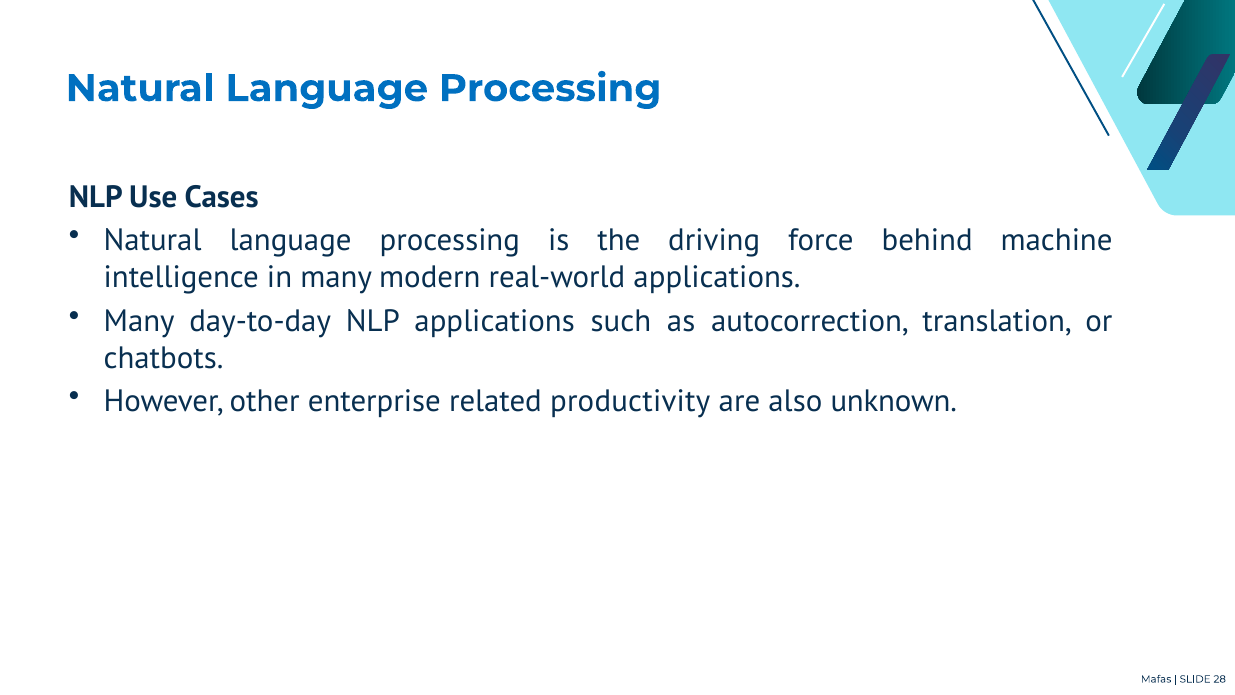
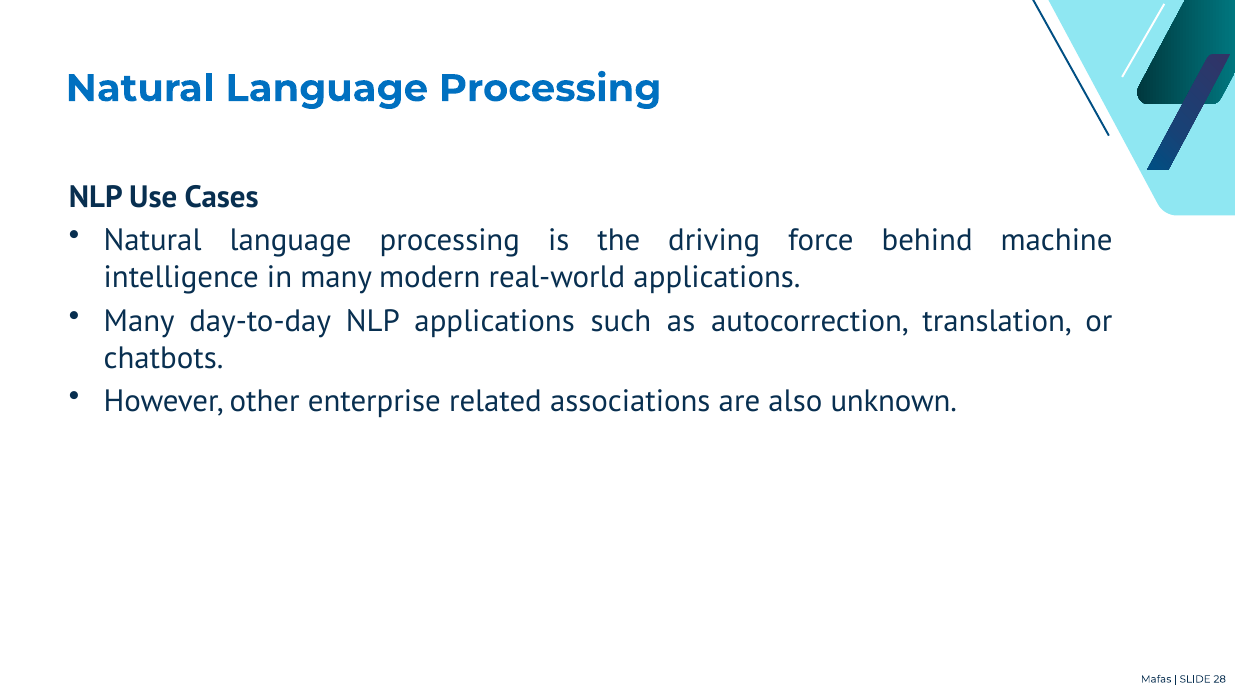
productivity: productivity -> associations
